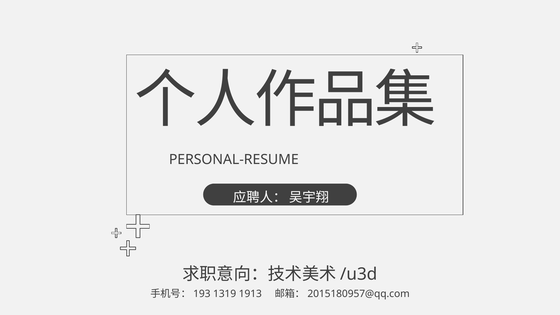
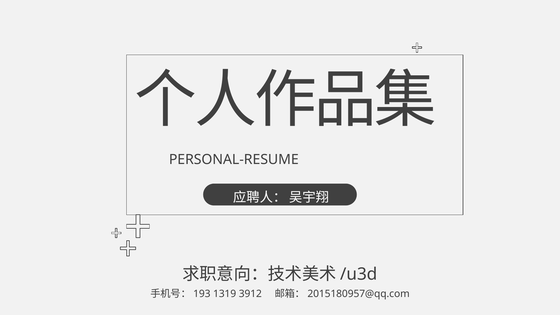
1913: 1913 -> 3912
